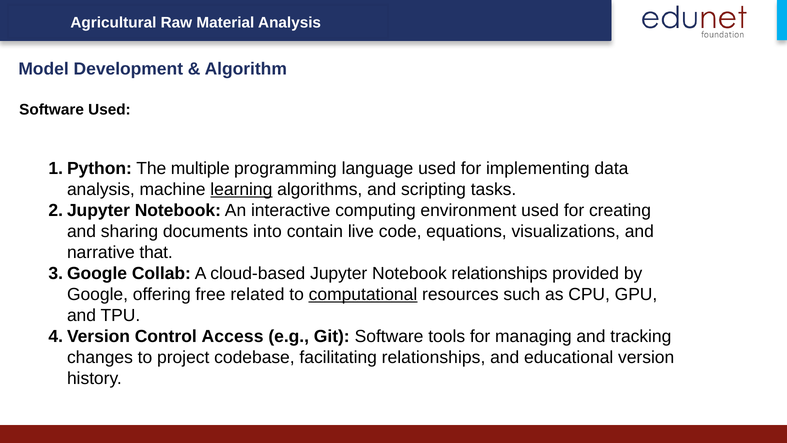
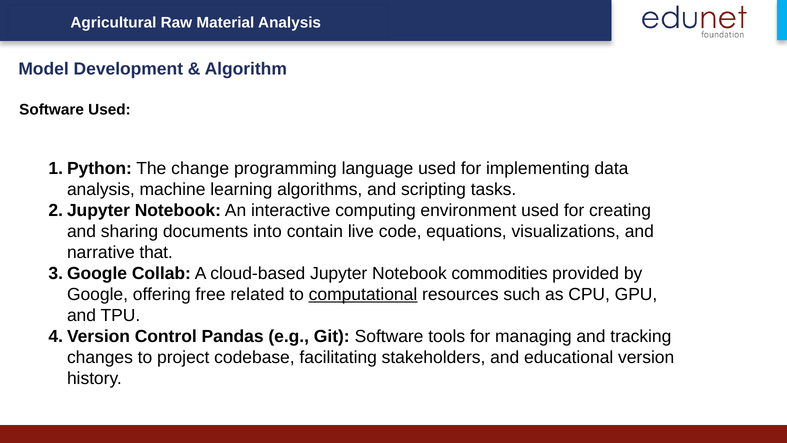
multiple: multiple -> change
learning underline: present -> none
Notebook relationships: relationships -> commodities
Access: Access -> Pandas
facilitating relationships: relationships -> stakeholders
